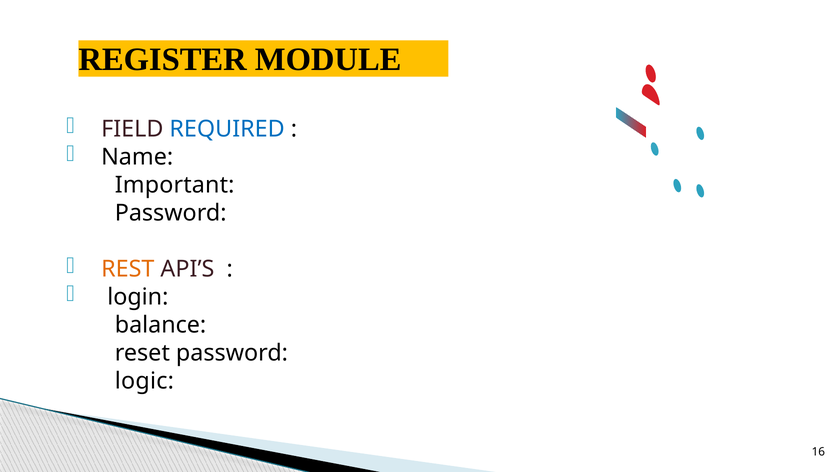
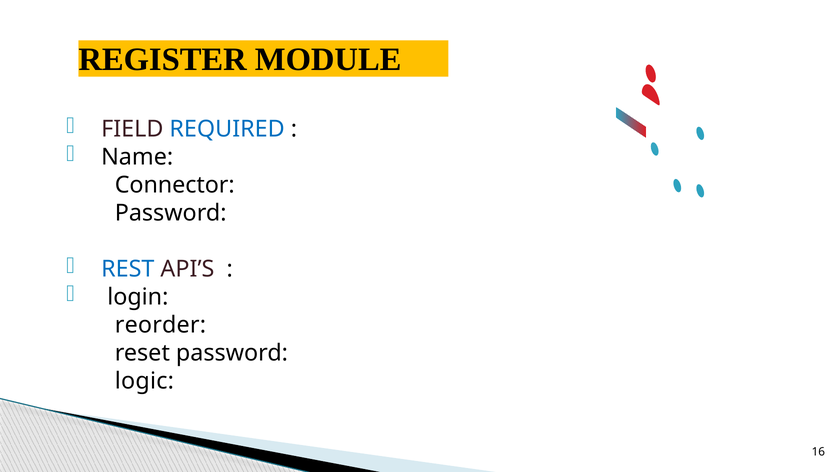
Important: Important -> Connector
REST colour: orange -> blue
balance: balance -> reorder
